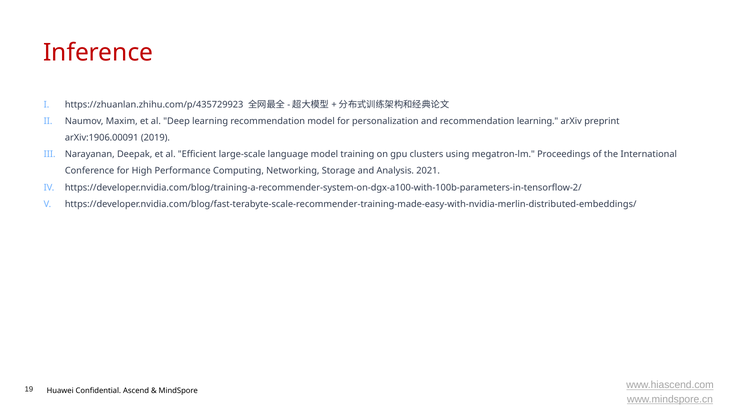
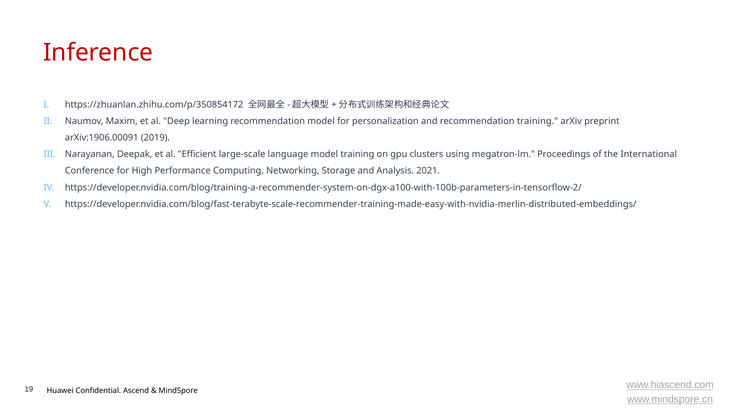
https://zhuanlan.zhihu.com/p/435729923: https://zhuanlan.zhihu.com/p/435729923 -> https://zhuanlan.zhihu.com/p/350854172
recommendation learning: learning -> training
